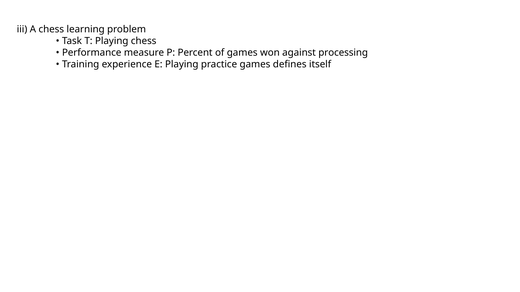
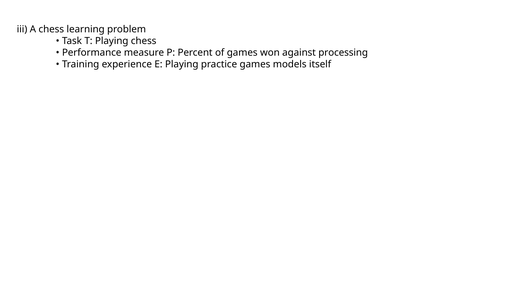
defines: defines -> models
